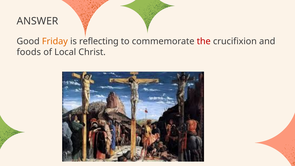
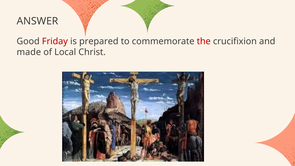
Friday colour: orange -> red
reflecting: reflecting -> prepared
foods: foods -> made
